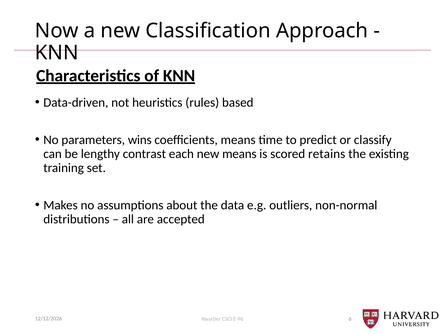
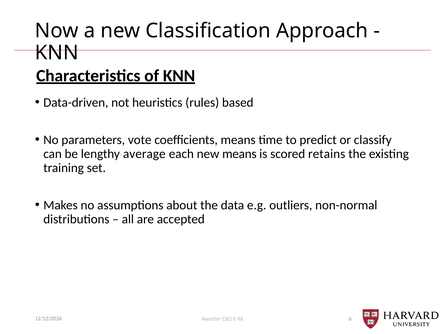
wins: wins -> vote
contrast: contrast -> average
